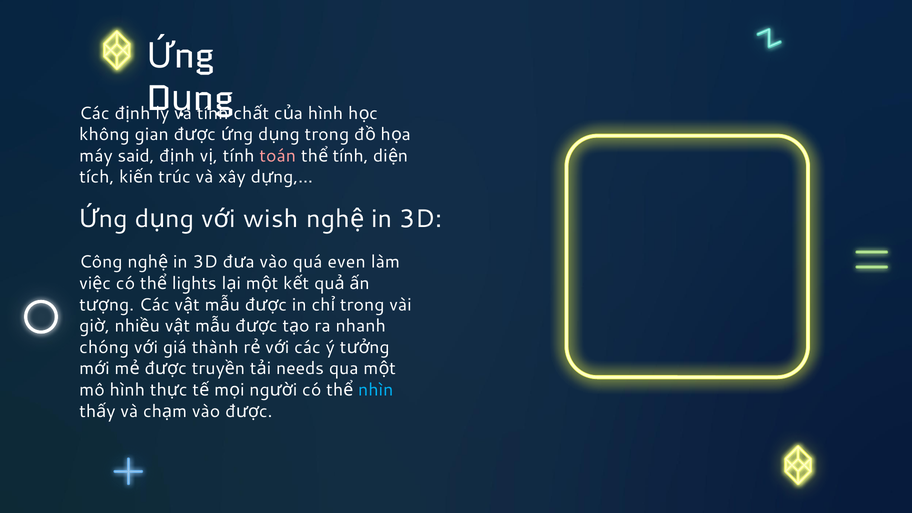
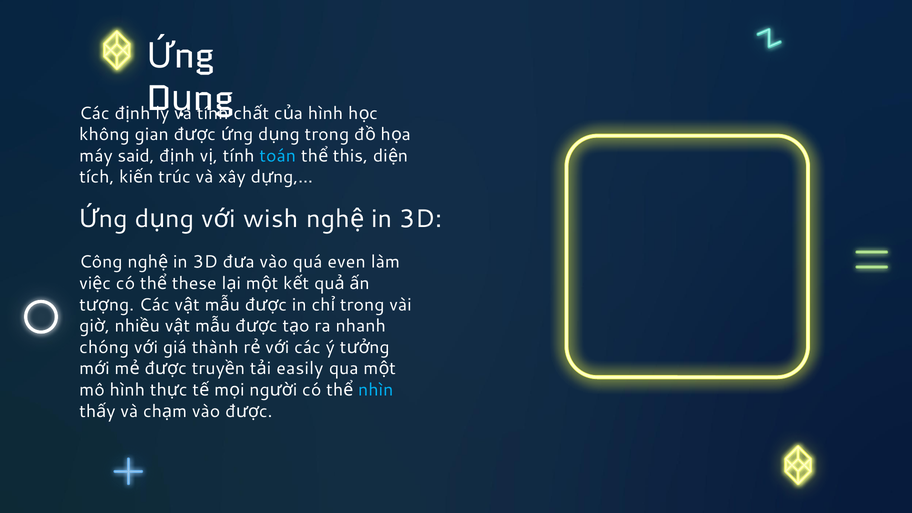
toán colour: pink -> light blue
tính at (351, 156): tính -> this
lights: lights -> these
needs: needs -> easily
